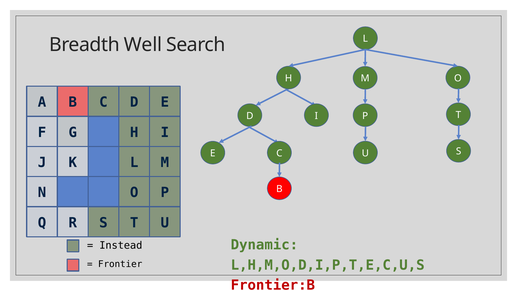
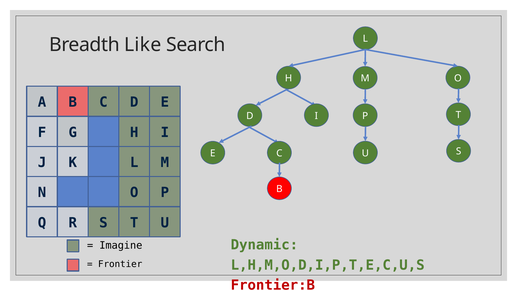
Well: Well -> Like
Instead: Instead -> Imagine
